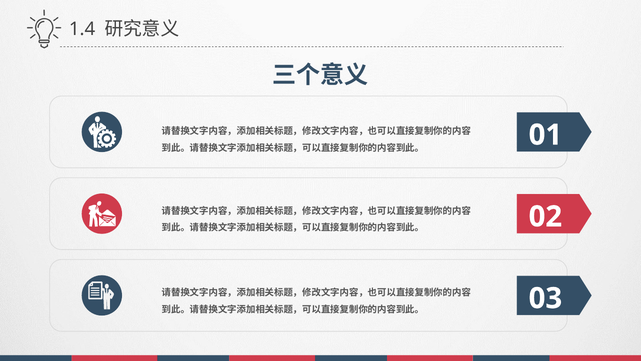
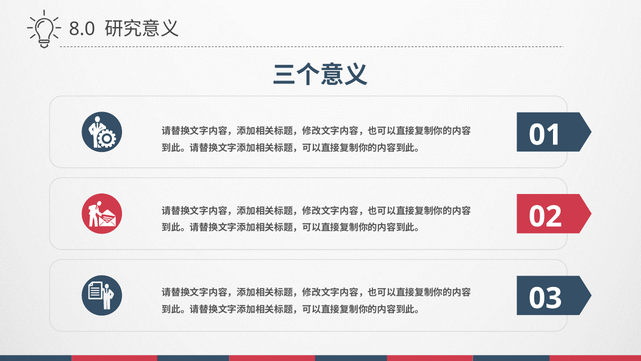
1.4: 1.4 -> 8.0
